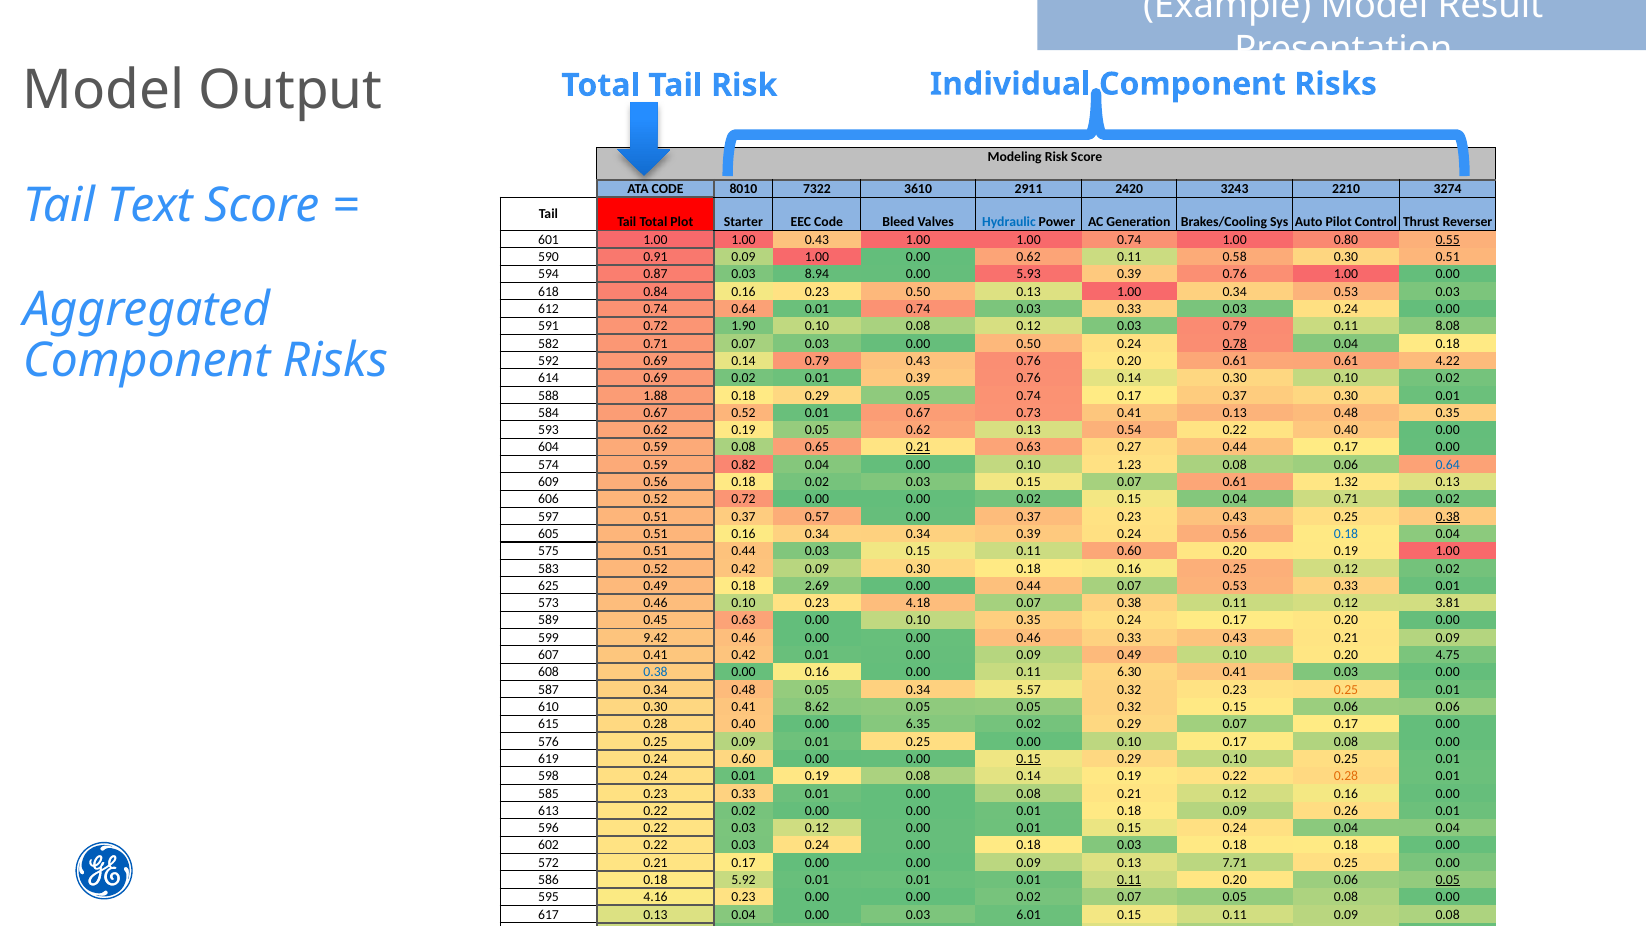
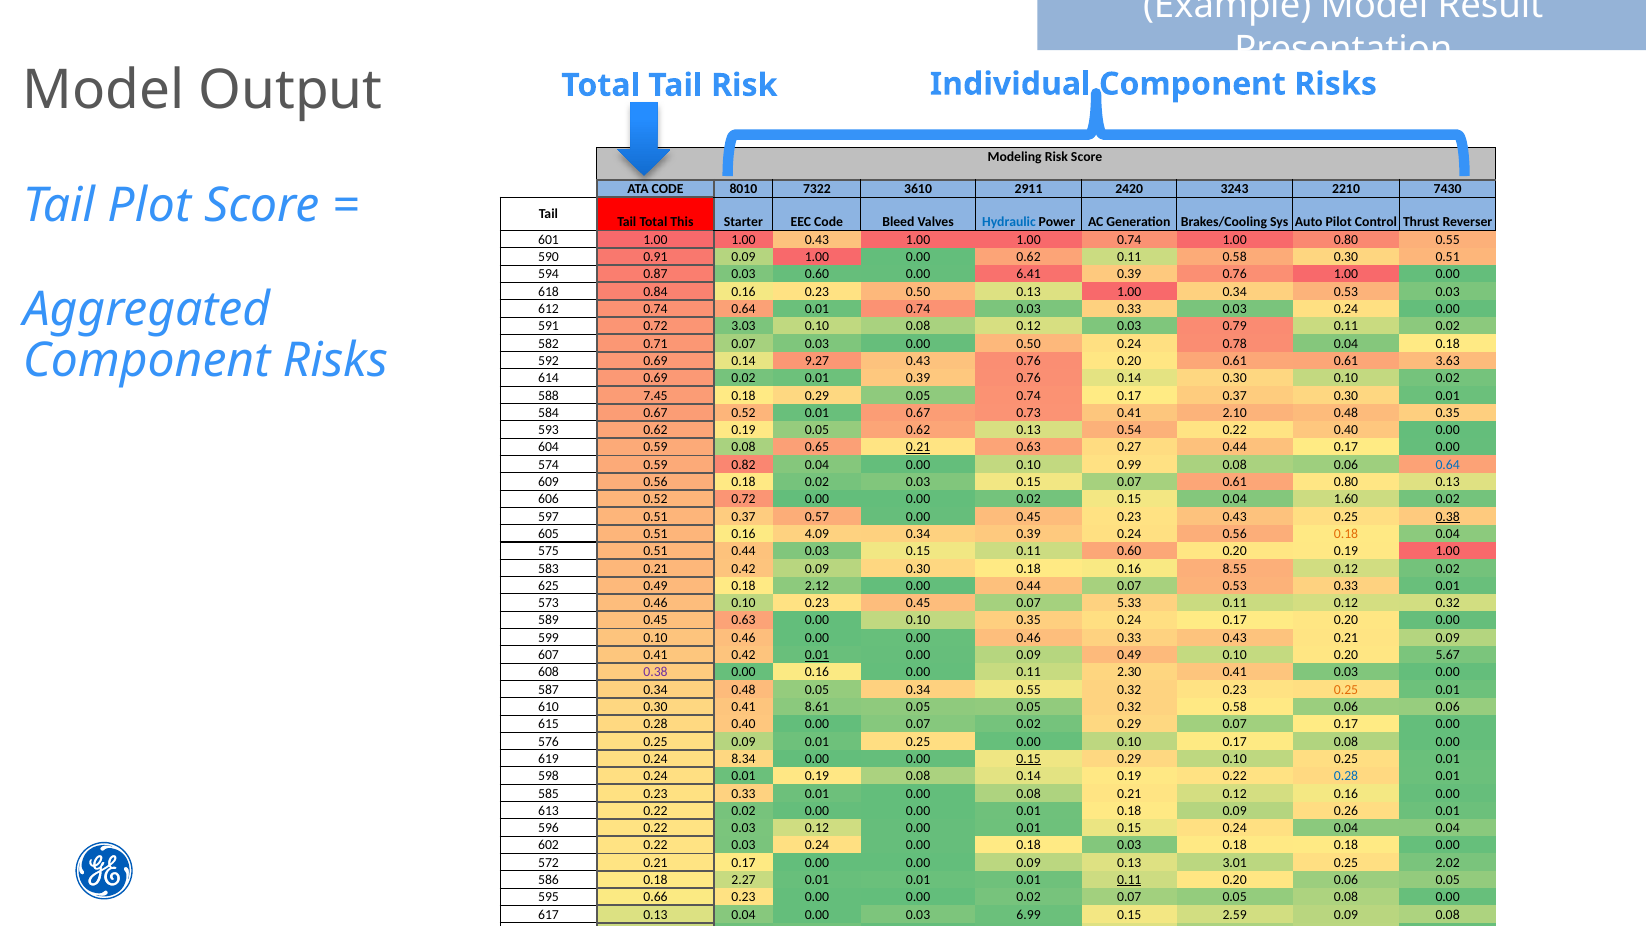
3274: 3274 -> 7430
Text: Text -> Plot
Plot: Plot -> This
0.55 at (1448, 240) underline: present -> none
0.03 8.94: 8.94 -> 0.60
5.93: 5.93 -> 6.41
1.90: 1.90 -> 3.03
0.11 8.08: 8.08 -> 0.02
0.78 underline: present -> none
0.14 0.79: 0.79 -> 9.27
4.22: 4.22 -> 3.63
1.88: 1.88 -> 7.45
0.41 0.13: 0.13 -> 2.10
1.23: 1.23 -> 0.99
0.61 1.32: 1.32 -> 0.80
0.04 0.71: 0.71 -> 1.60
0.00 0.37: 0.37 -> 0.45
0.16 0.34: 0.34 -> 4.09
0.18 at (1346, 534) colour: blue -> orange
583 0.52: 0.52 -> 0.21
0.16 0.25: 0.25 -> 8.55
2.69: 2.69 -> 2.12
0.23 4.18: 4.18 -> 0.45
0.07 0.38: 0.38 -> 5.33
0.12 3.81: 3.81 -> 0.32
599 9.42: 9.42 -> 0.10
0.01 at (817, 655) underline: none -> present
4.75: 4.75 -> 5.67
0.38 at (656, 672) colour: blue -> purple
6.30: 6.30 -> 2.30
0.34 5.57: 5.57 -> 0.55
8.62: 8.62 -> 8.61
0.32 0.15: 0.15 -> 0.58
0.00 6.35: 6.35 -> 0.07
0.24 0.60: 0.60 -> 8.34
0.28 at (1346, 776) colour: orange -> blue
7.71: 7.71 -> 3.01
0.00 at (1448, 863): 0.00 -> 2.02
5.92: 5.92 -> 2.27
0.05 at (1448, 880) underline: present -> none
4.16: 4.16 -> 0.66
6.01: 6.01 -> 6.99
0.11 at (1235, 915): 0.11 -> 2.59
